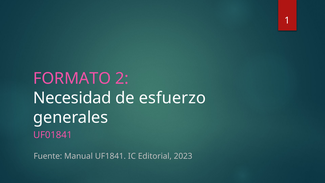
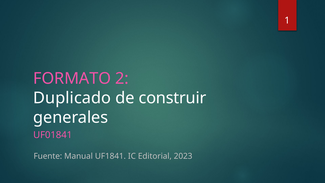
Necesidad: Necesidad -> Duplicado
esfuerzo: esfuerzo -> construir
